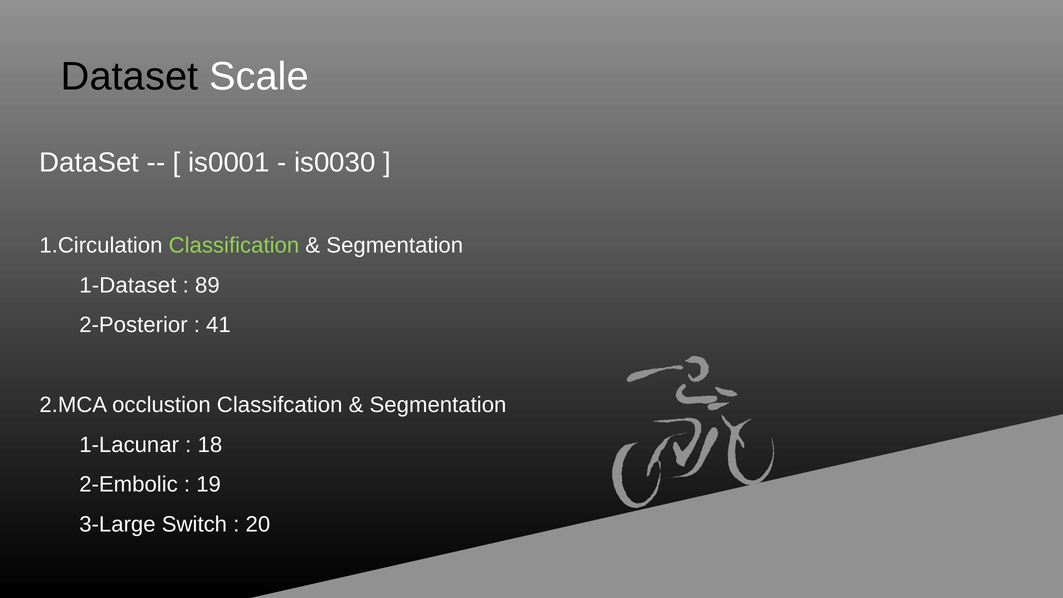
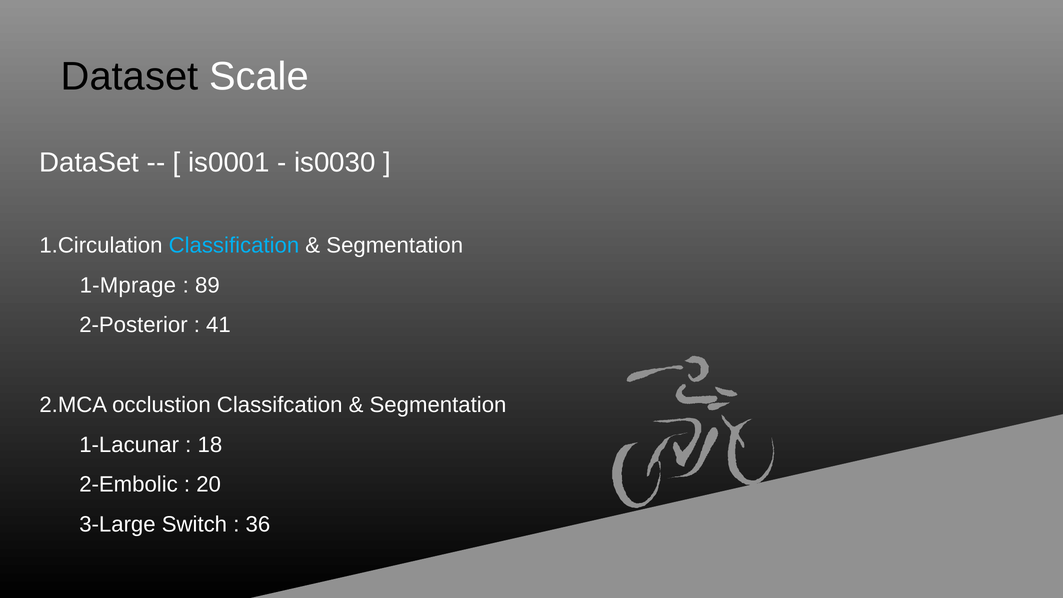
Classification colour: light green -> light blue
1-Dataset: 1-Dataset -> 1-Mprage
19: 19 -> 20
20: 20 -> 36
